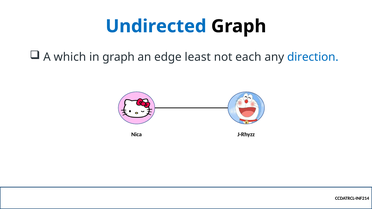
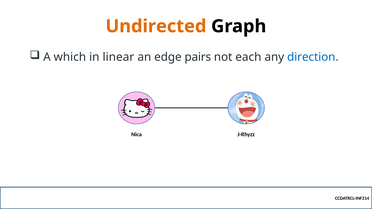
Undirected colour: blue -> orange
in graph: graph -> linear
least: least -> pairs
